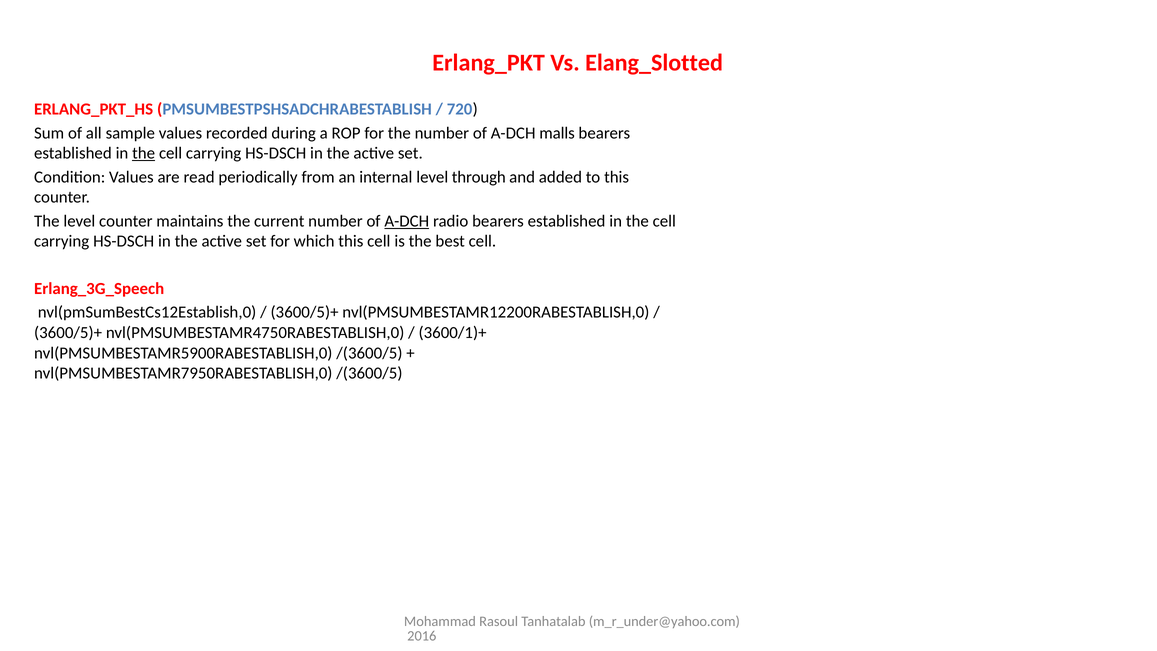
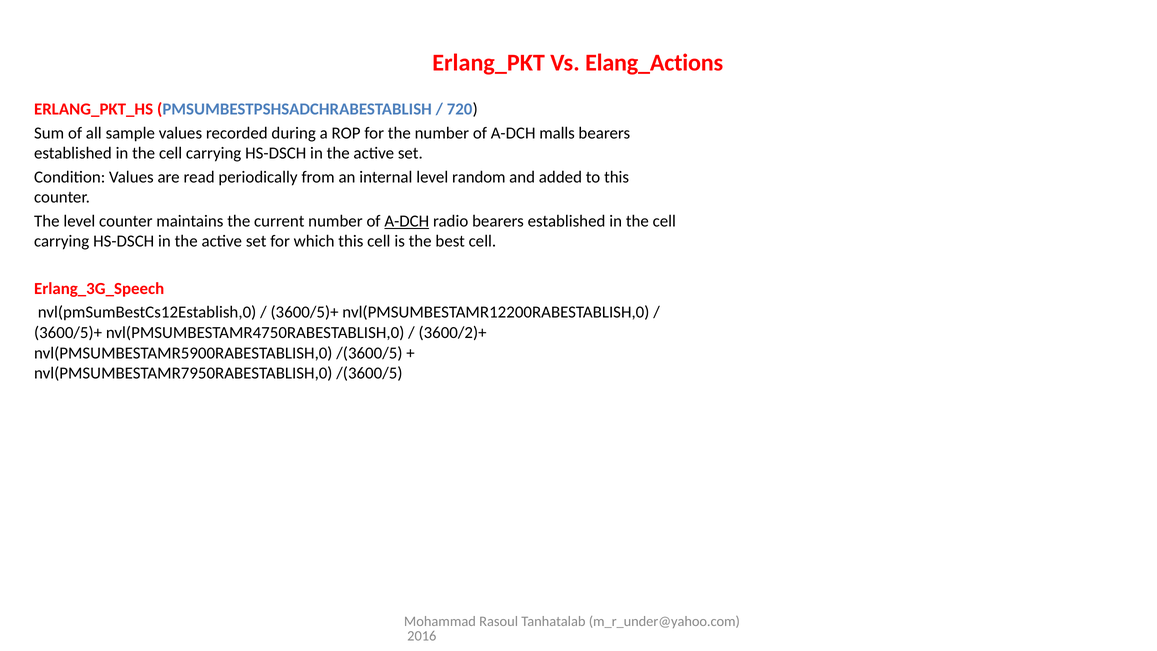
Elang_Slotted: Elang_Slotted -> Elang_Actions
the at (144, 153) underline: present -> none
through: through -> random
3600/1)+: 3600/1)+ -> 3600/2)+
